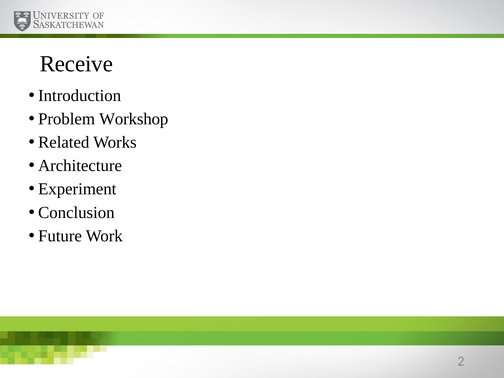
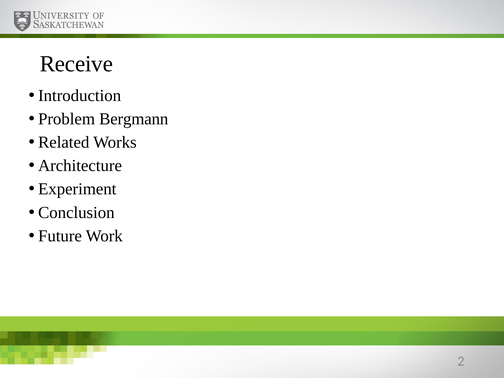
Workshop: Workshop -> Bergmann
